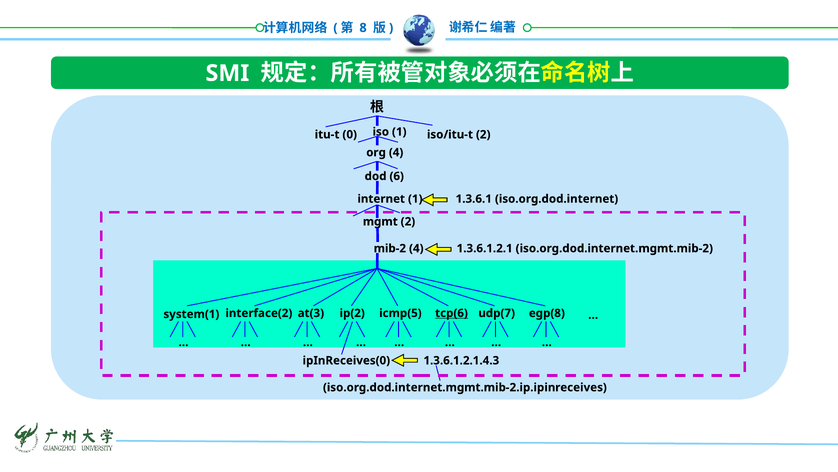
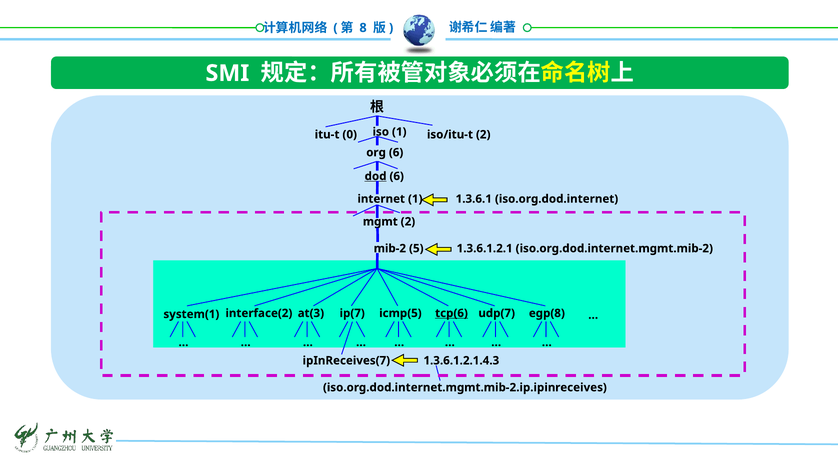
org 4: 4 -> 6
dod underline: none -> present
mib-2 4: 4 -> 5
ip(2: ip(2 -> ip(7
ipInReceives(0: ipInReceives(0 -> ipInReceives(7
